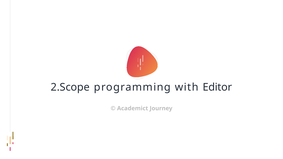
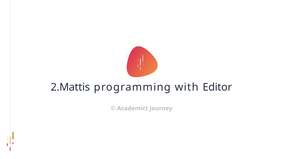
2.Scope: 2.Scope -> 2.Mattis
